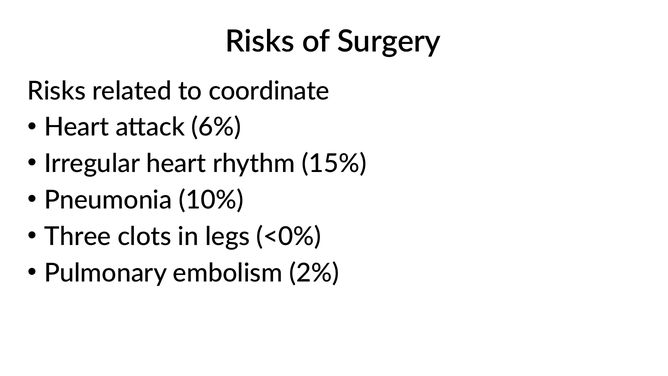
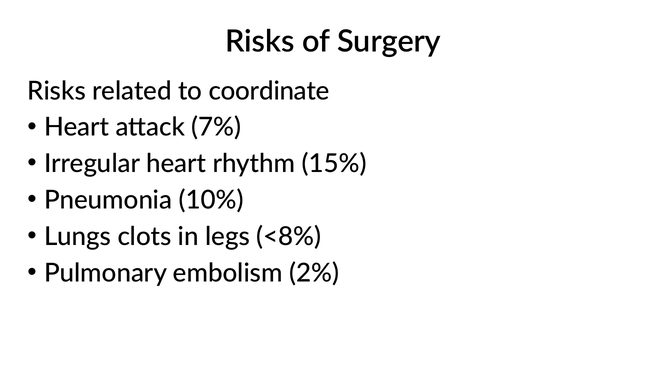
6%: 6% -> 7%
Three: Three -> Lungs
<0%: <0% -> <8%
